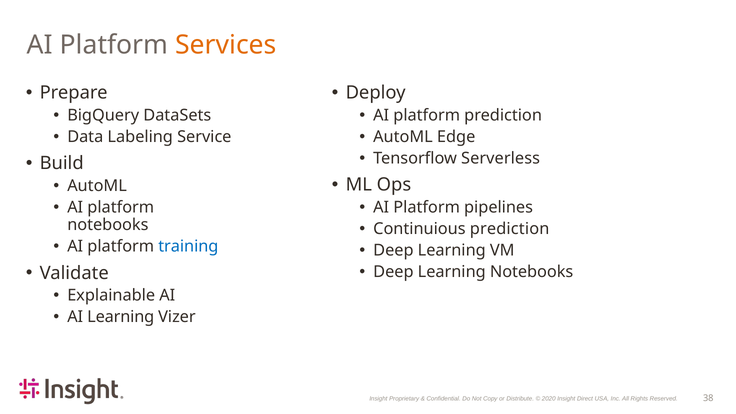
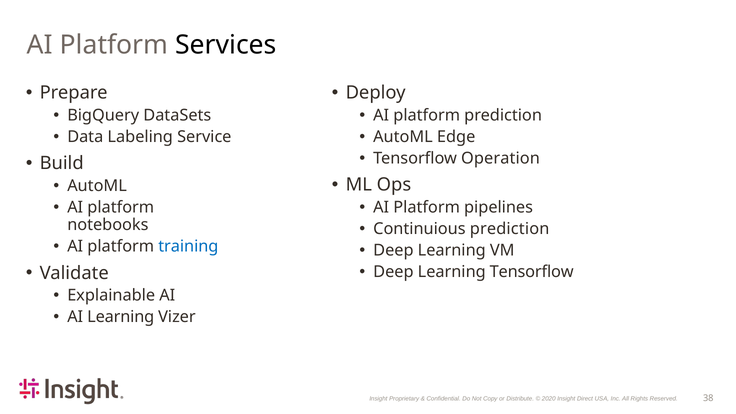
Services colour: orange -> black
Serverless: Serverless -> Operation
Learning Notebooks: Notebooks -> Tensorflow
